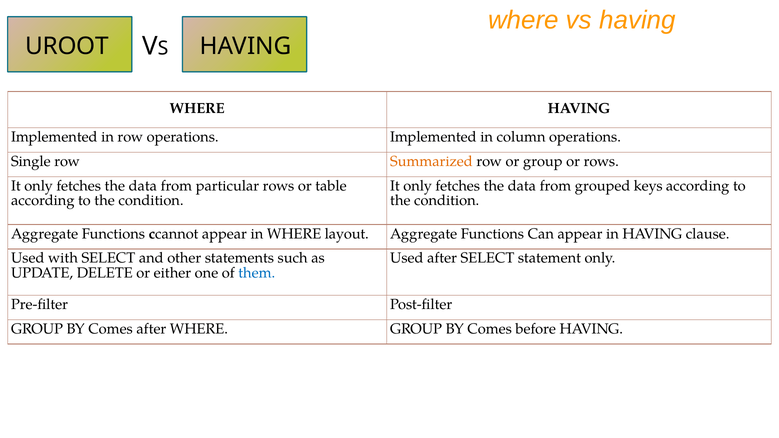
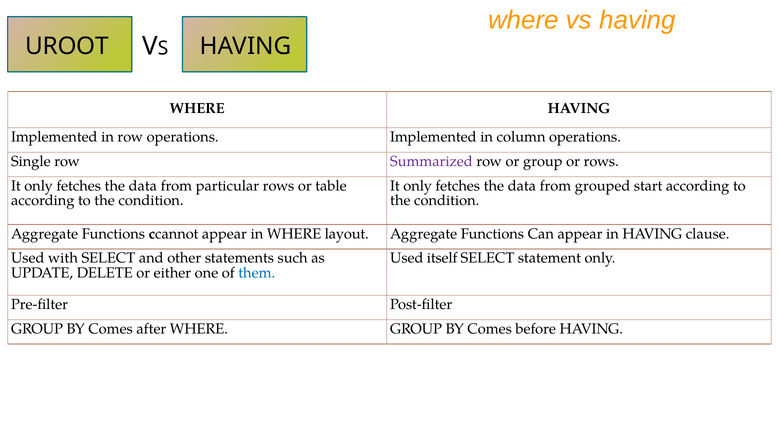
Summarized colour: orange -> purple
keys: keys -> start
Used after: after -> itself
